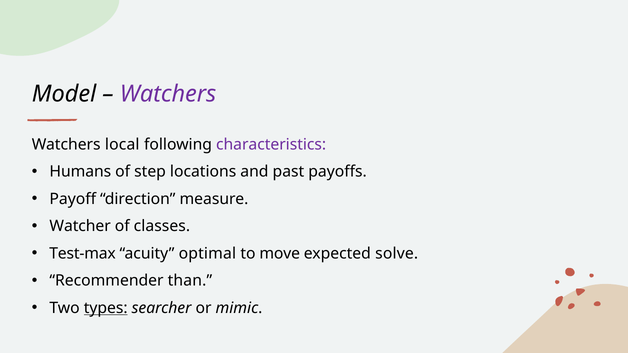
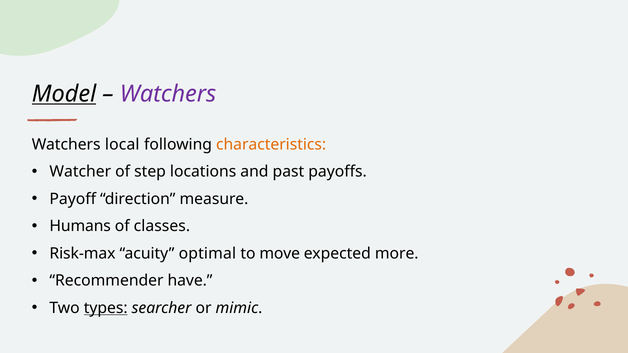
Model underline: none -> present
characteristics colour: purple -> orange
Humans: Humans -> Watcher
Watcher: Watcher -> Humans
Test-max: Test-max -> Risk-max
solve: solve -> more
than: than -> have
